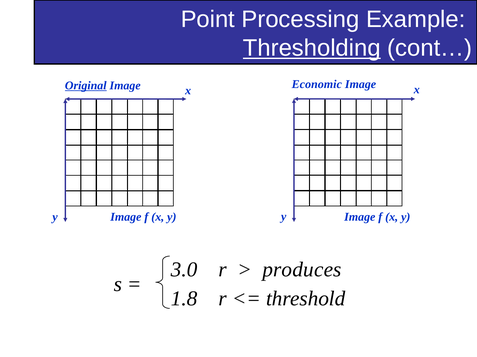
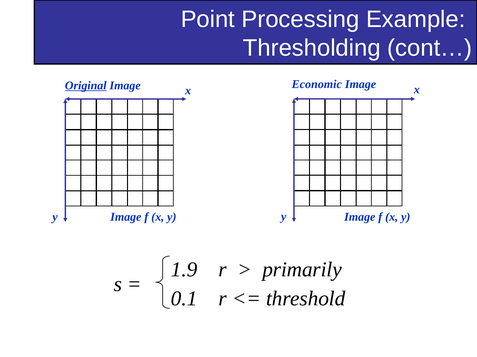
Thresholding underline: present -> none
3.0: 3.0 -> 1.9
produces: produces -> primarily
1.8: 1.8 -> 0.1
